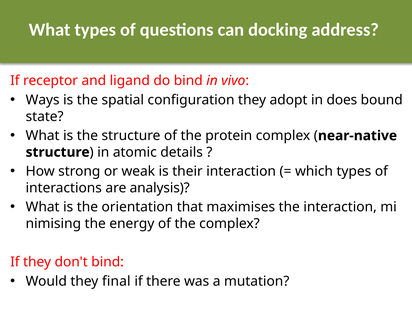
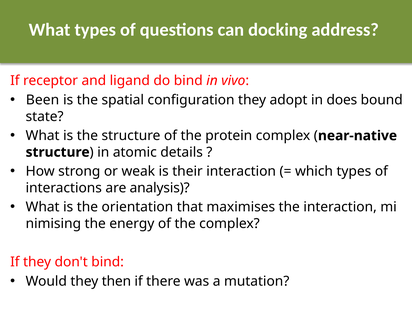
Ways: Ways -> Been
final: final -> then
